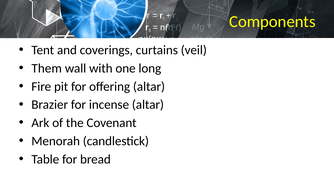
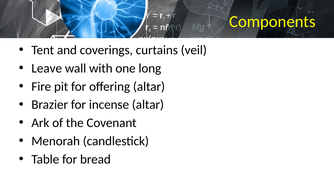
Them: Them -> Leave
